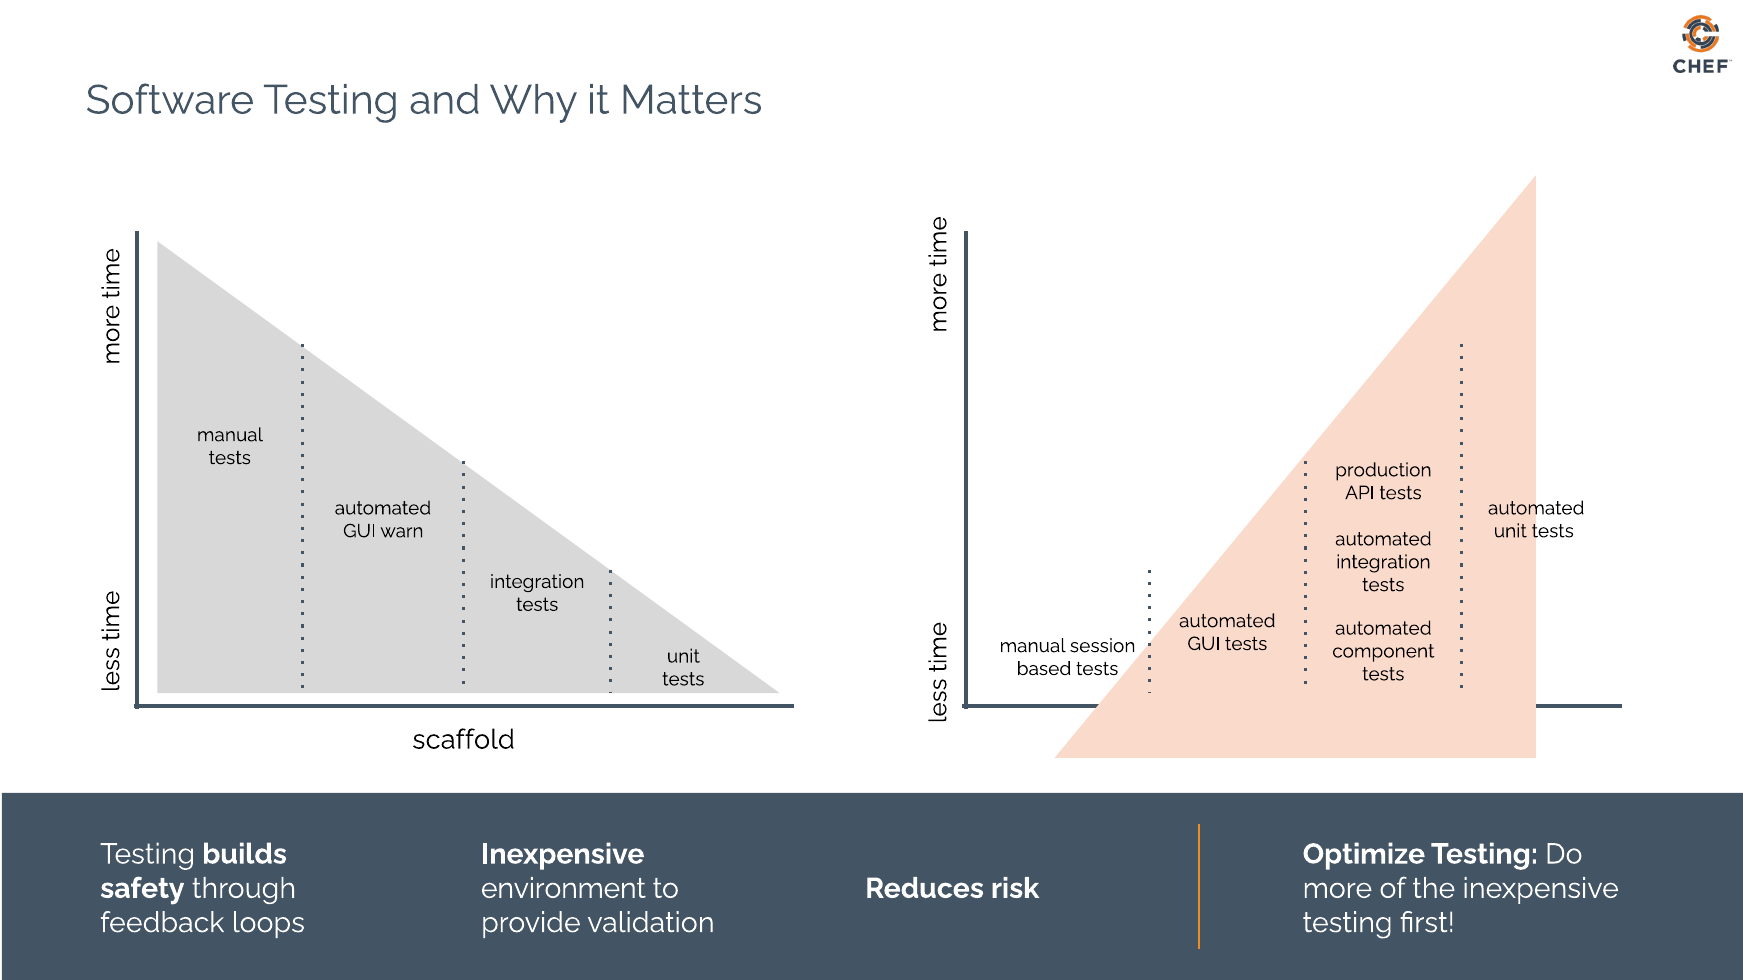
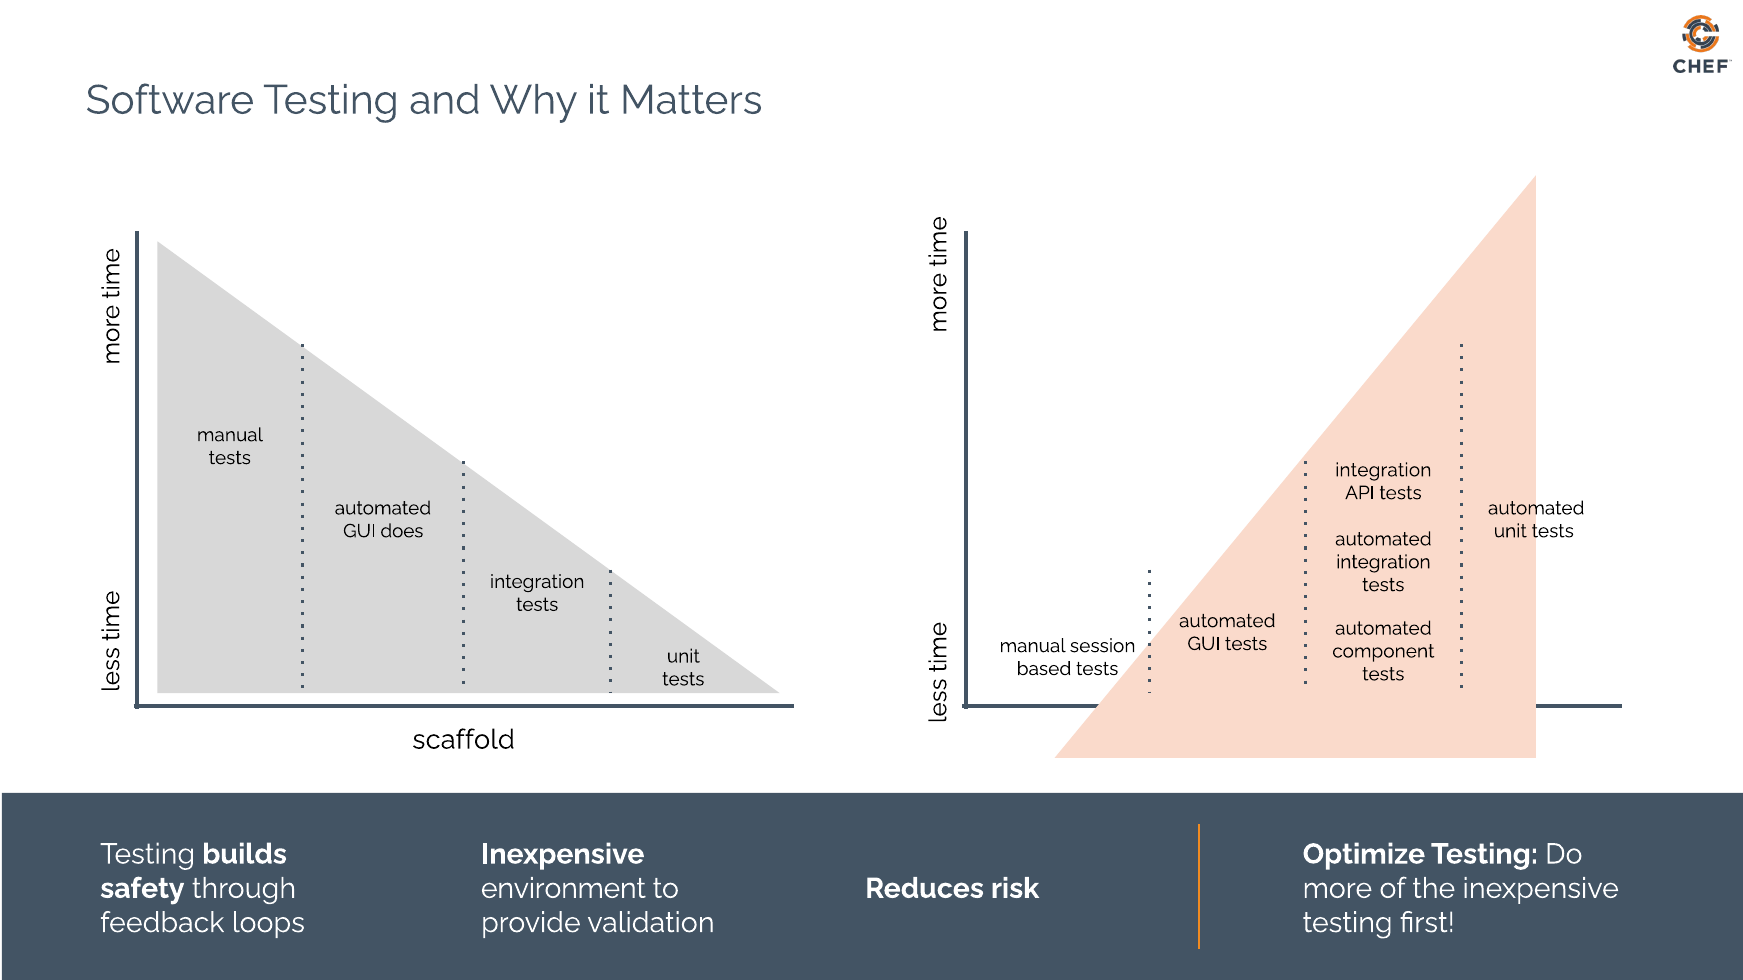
production at (1383, 470): production -> integration
warn: warn -> does
